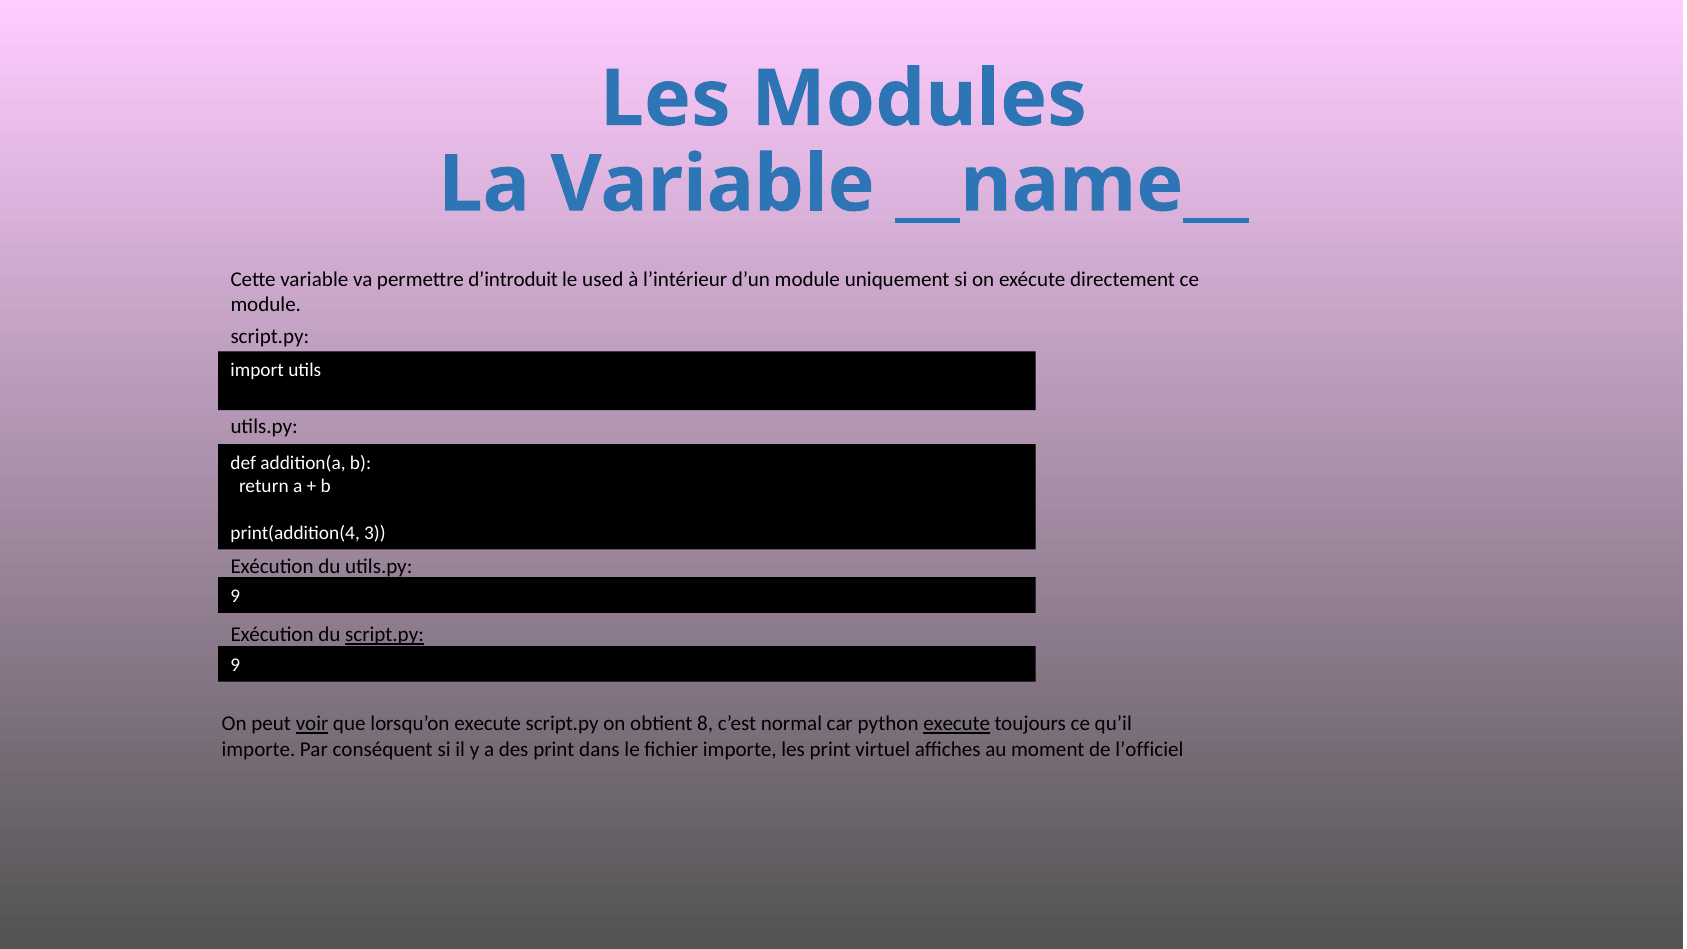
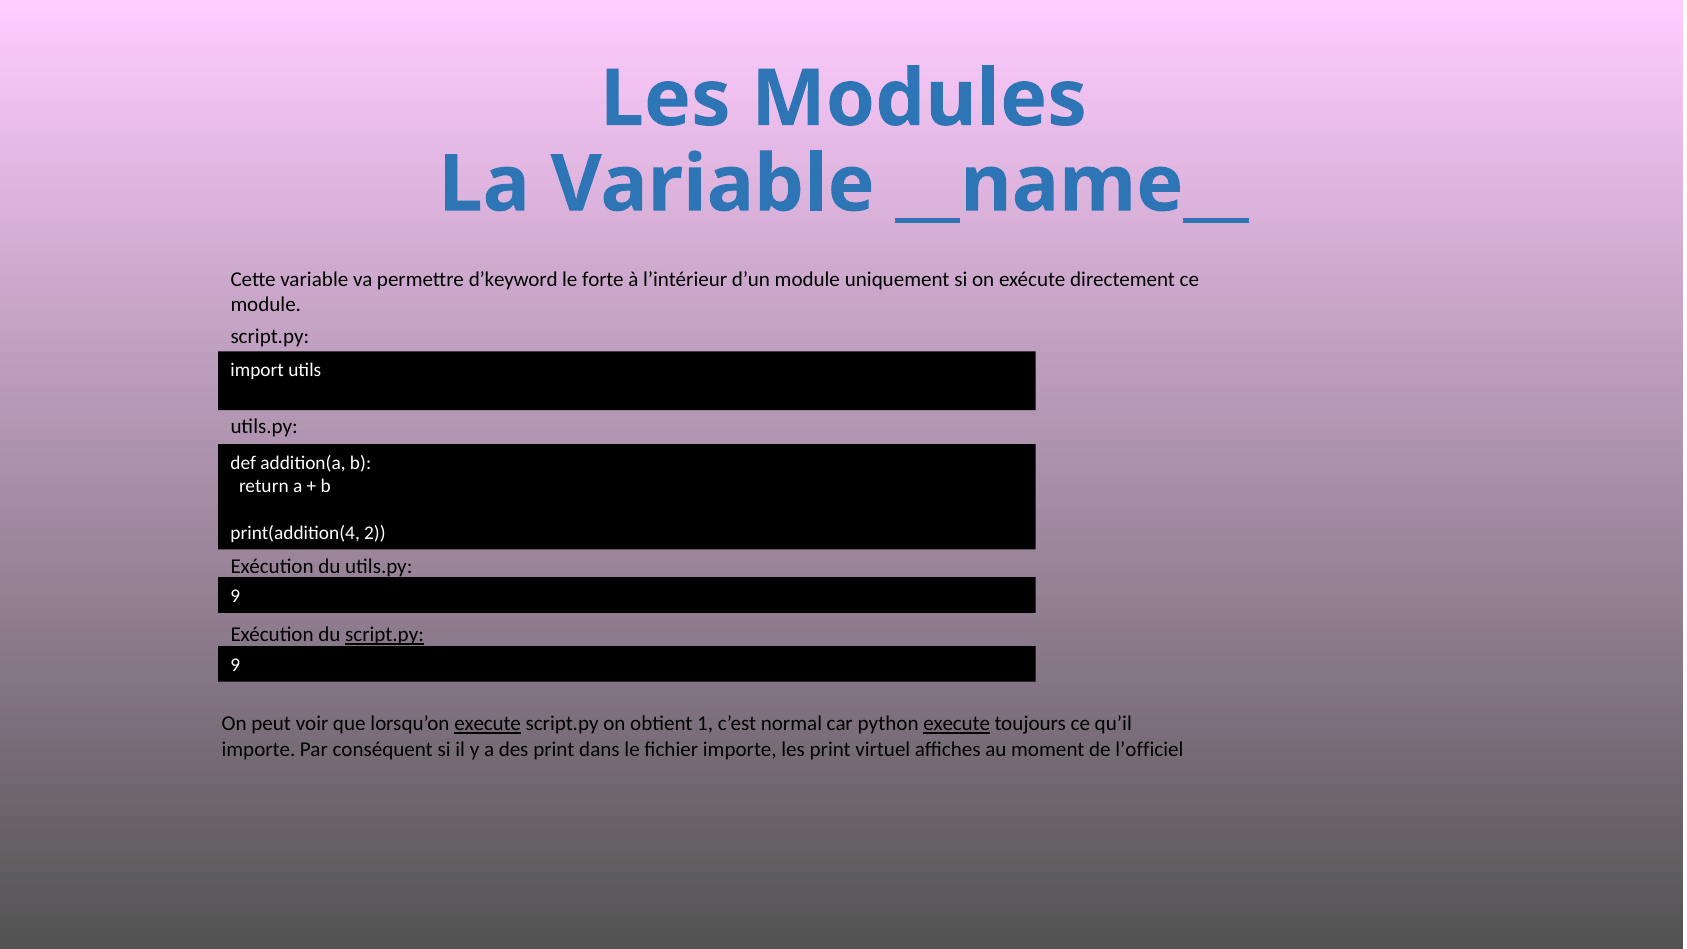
d’introduit: d’introduit -> d’keyword
used: used -> forte
3: 3 -> 2
voir underline: present -> none
execute at (488, 724) underline: none -> present
8: 8 -> 1
